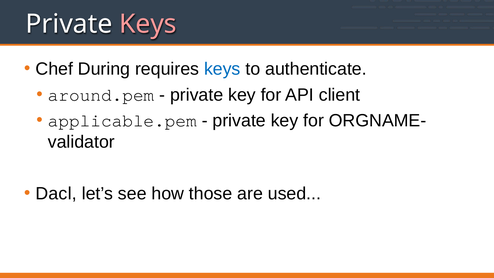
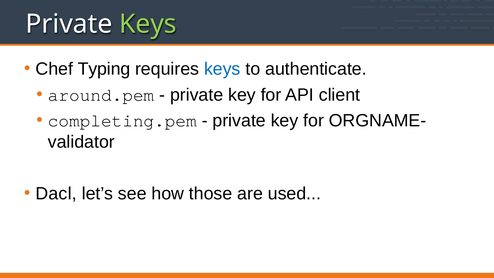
Keys at (148, 24) colour: pink -> light green
During: During -> Typing
applicable.pem: applicable.pem -> completing.pem
